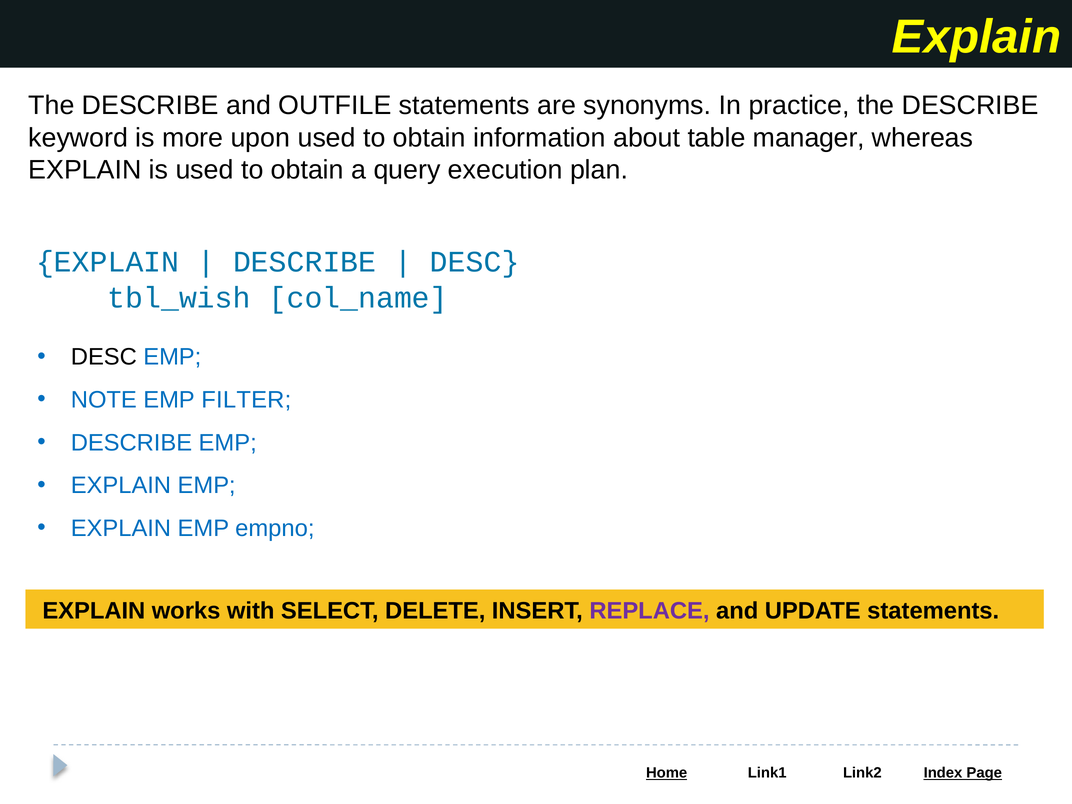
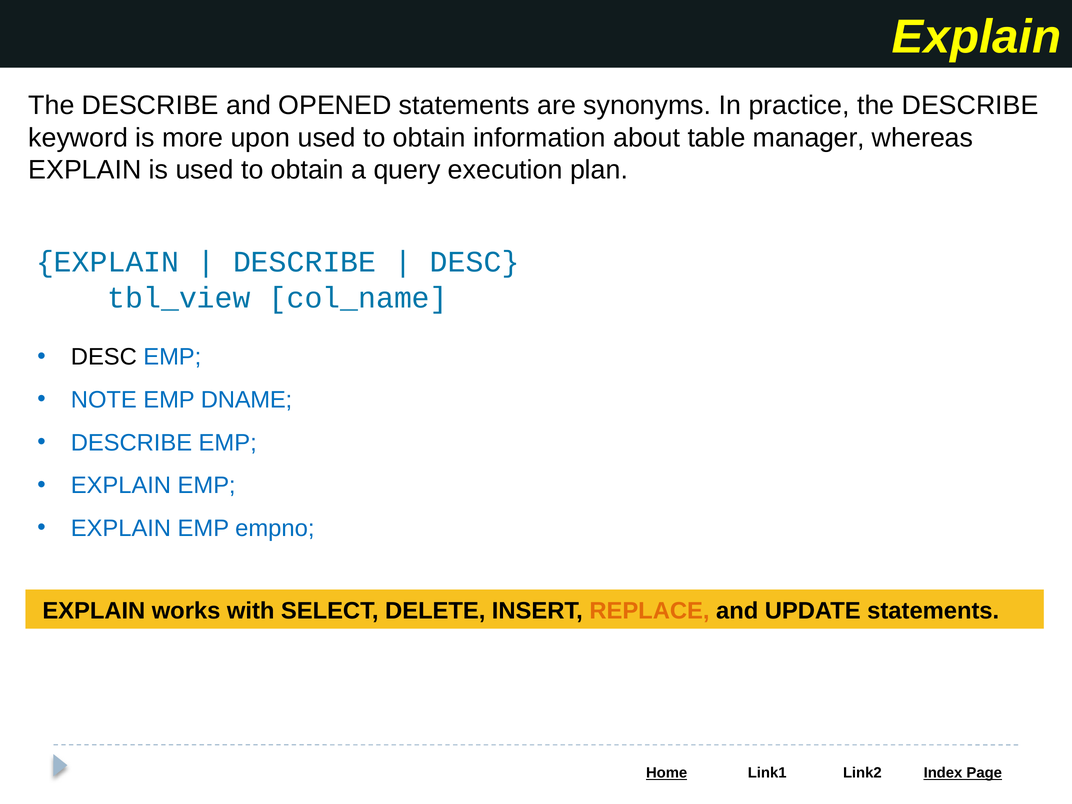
OUTFILE: OUTFILE -> OPENED
tbl_wish: tbl_wish -> tbl_view
FILTER: FILTER -> DNAME
REPLACE colour: purple -> orange
